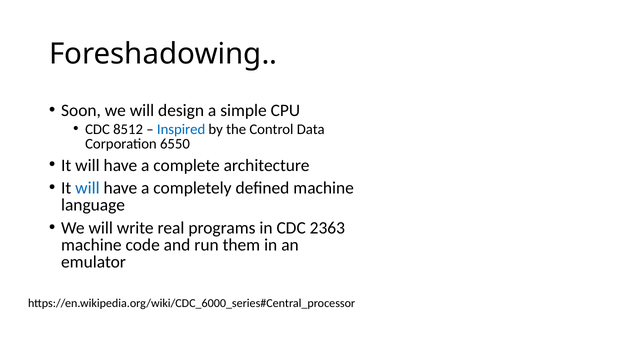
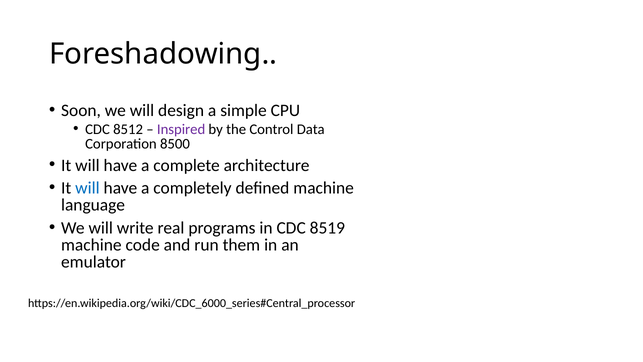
Inspired colour: blue -> purple
6550: 6550 -> 8500
2363: 2363 -> 8519
